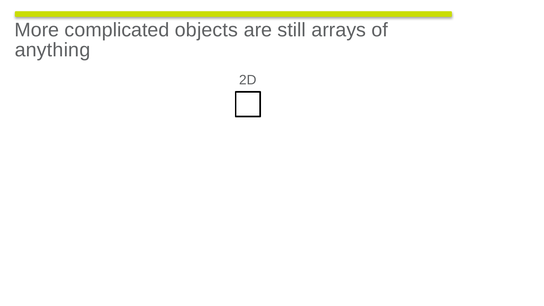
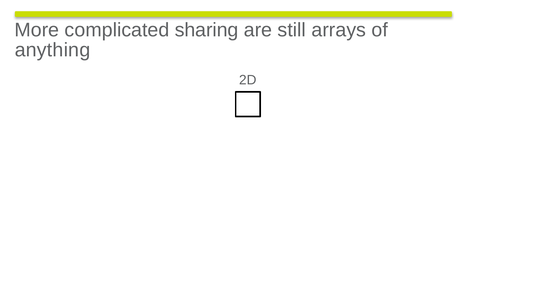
objects: objects -> sharing
